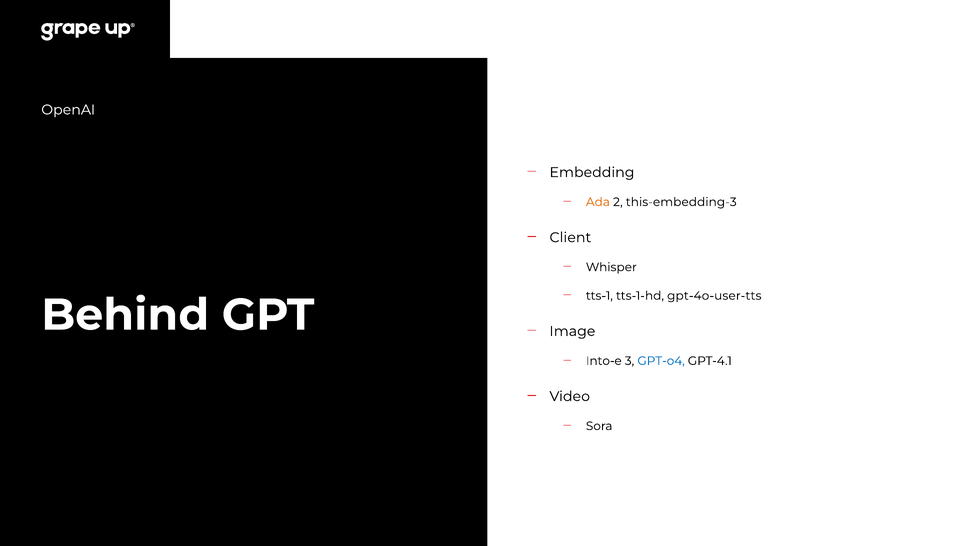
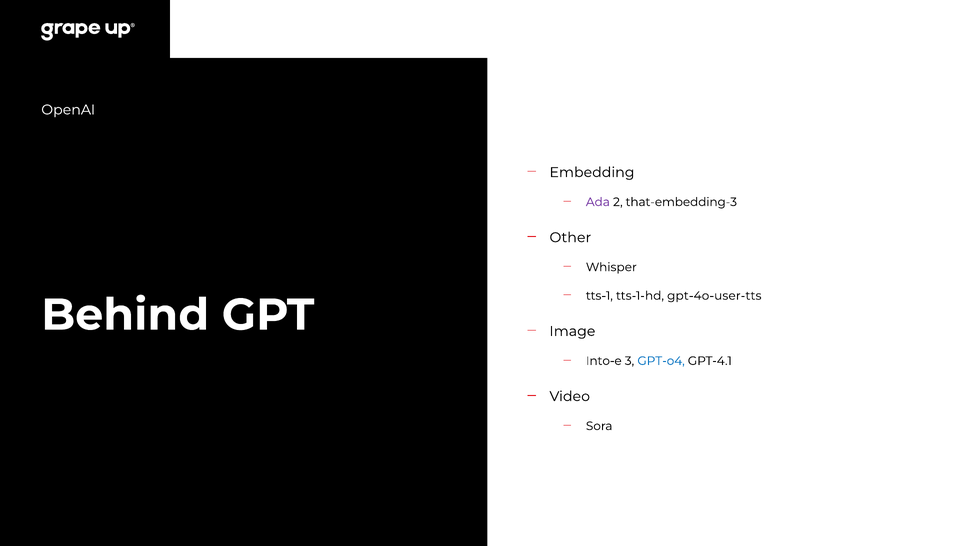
Ada colour: orange -> purple
this-embedding-3: this-embedding-3 -> that-embedding-3
Client: Client -> Other
